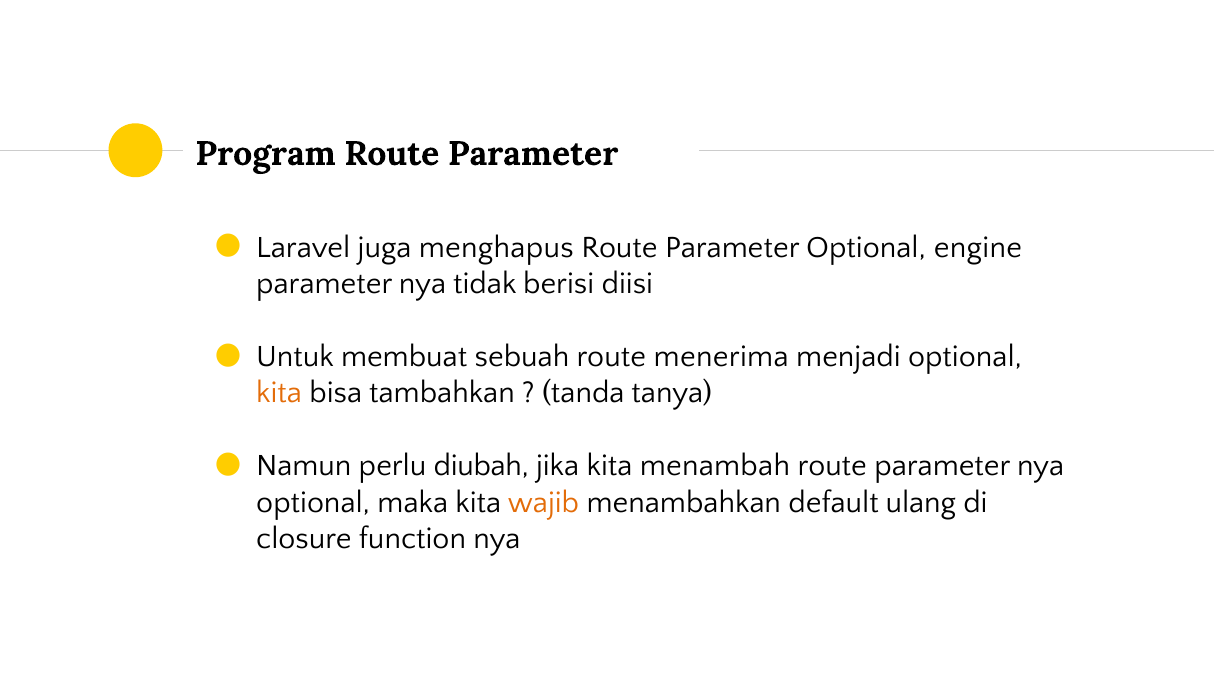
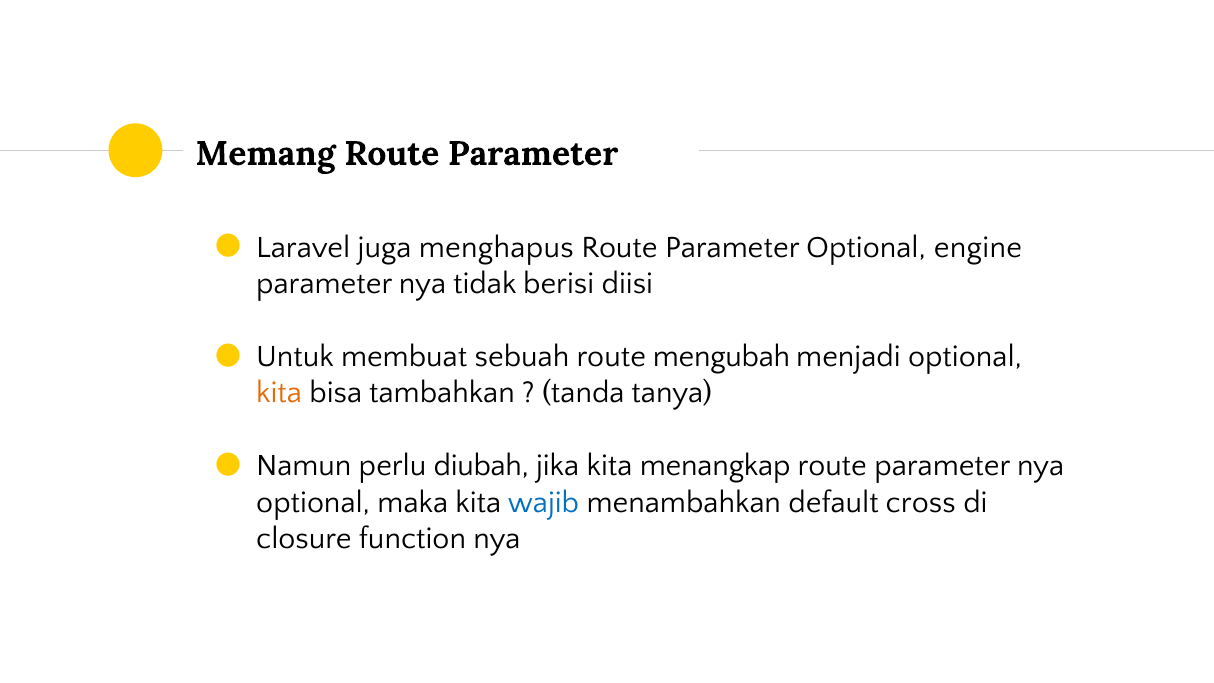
Program: Program -> Memang
menerima: menerima -> mengubah
menambah: menambah -> menangkap
wajib colour: orange -> blue
ulang: ulang -> cross
